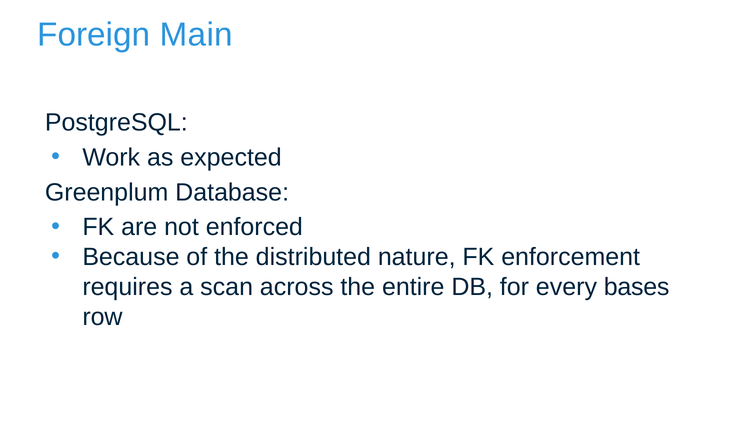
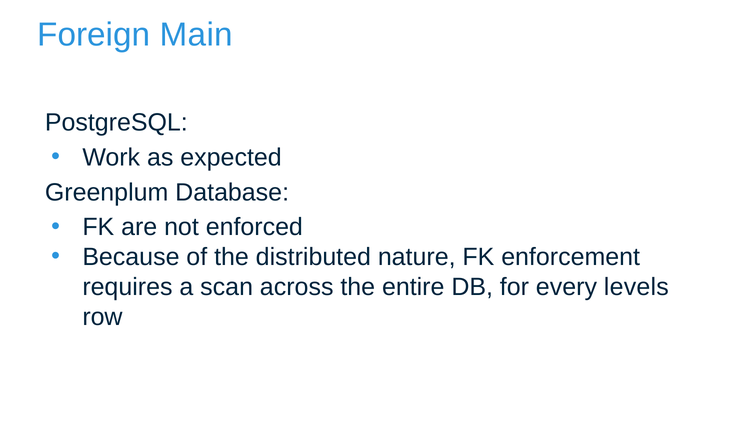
bases: bases -> levels
